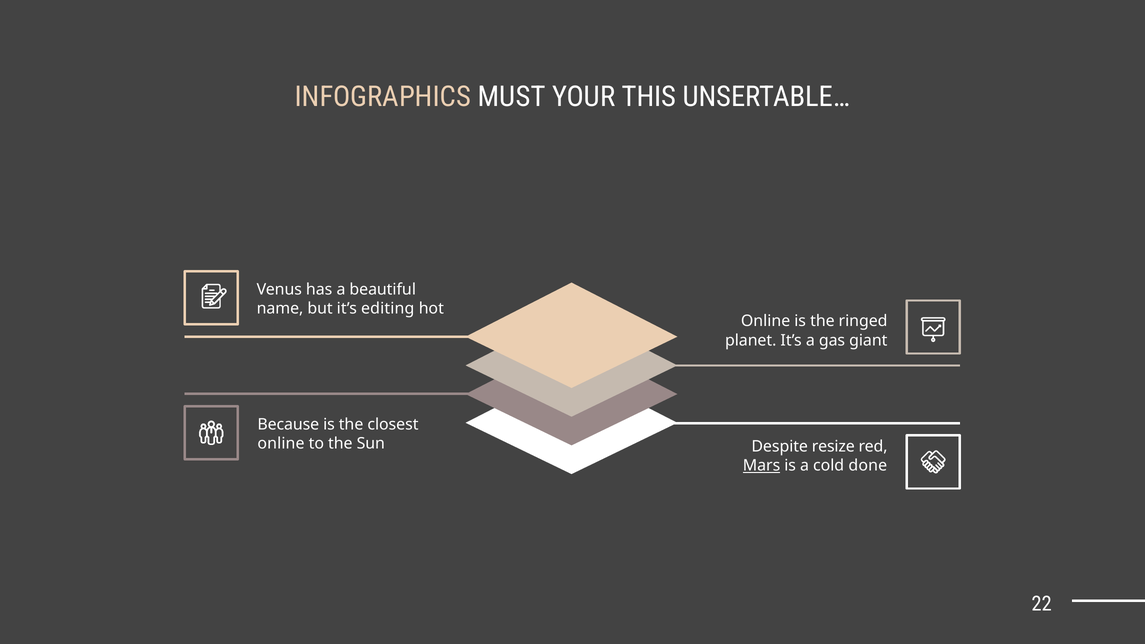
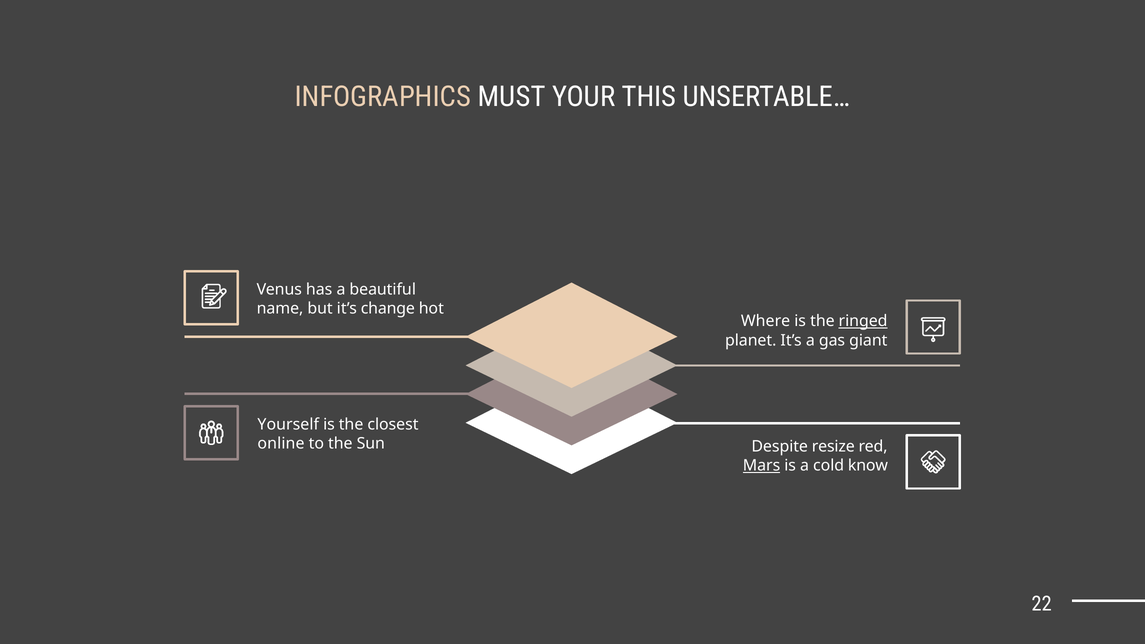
editing: editing -> change
Online at (766, 321): Online -> Where
ringed underline: none -> present
Because: Because -> Yourself
done: done -> know
